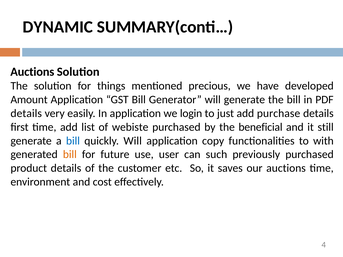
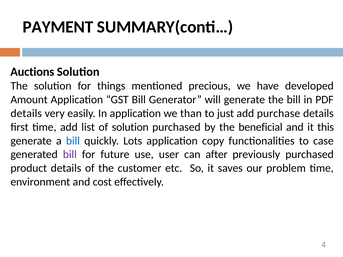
DYNAMIC: DYNAMIC -> PAYMENT
login: login -> than
of webiste: webiste -> solution
still: still -> this
quickly Will: Will -> Lots
with: with -> case
bill at (70, 155) colour: orange -> purple
such: such -> after
our auctions: auctions -> problem
